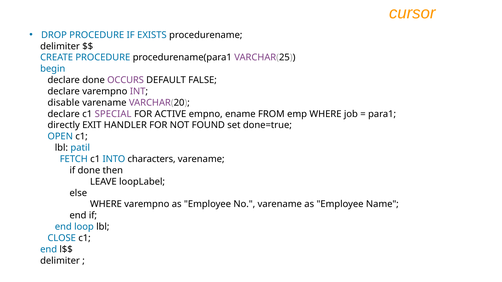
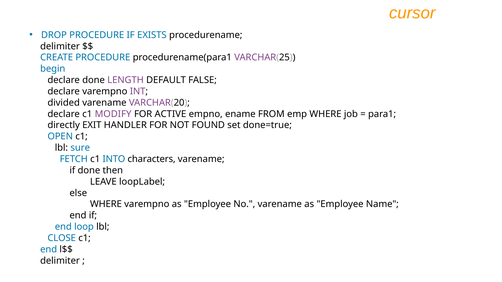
OCCURS: OCCURS -> LENGTH
disable: disable -> divided
SPECIAL: SPECIAL -> MODIFY
patil: patil -> sure
